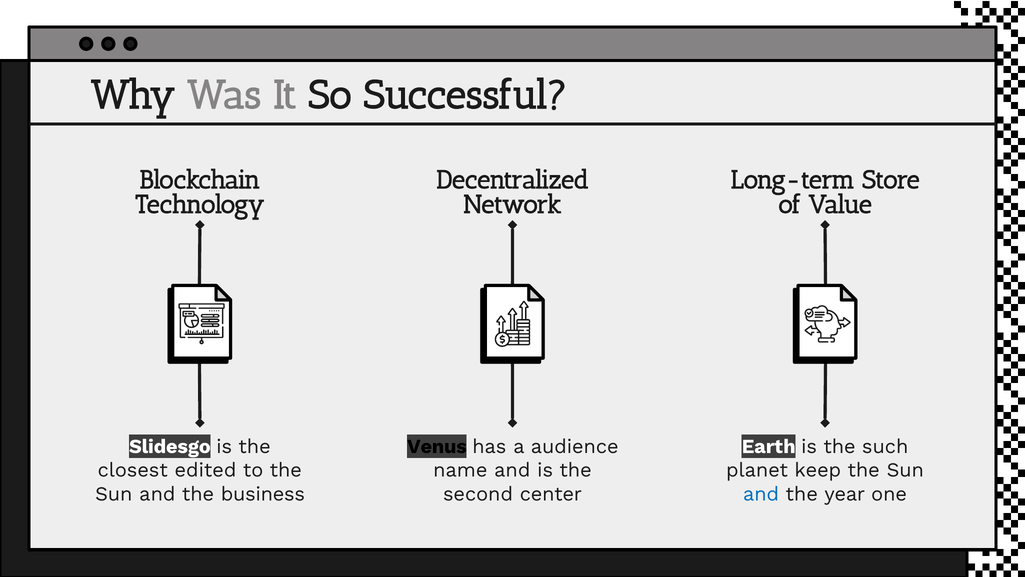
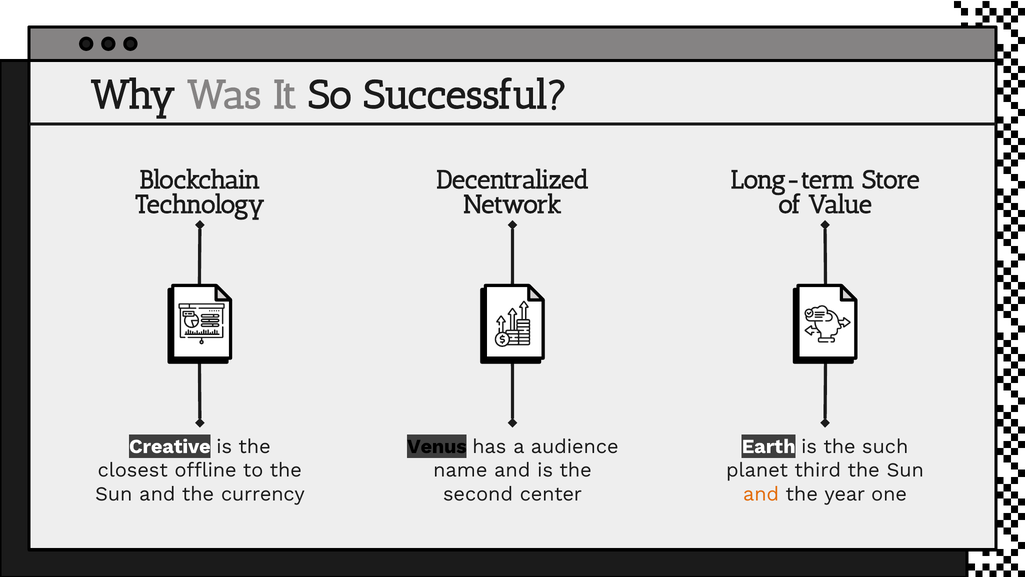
Slidesgo: Slidesgo -> Creative
edited: edited -> offline
keep: keep -> third
business: business -> currency
and at (761, 494) colour: blue -> orange
